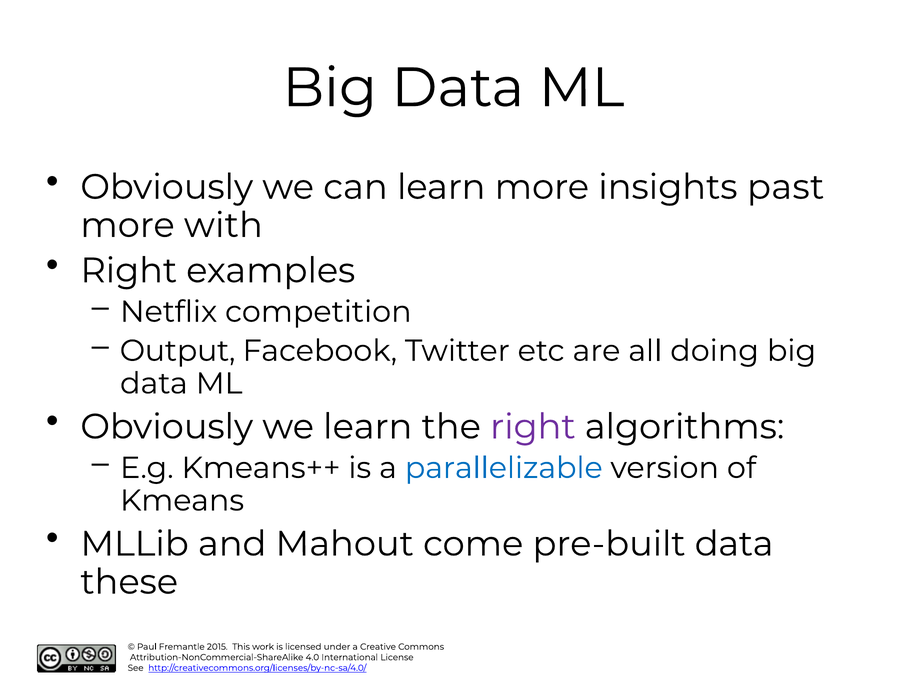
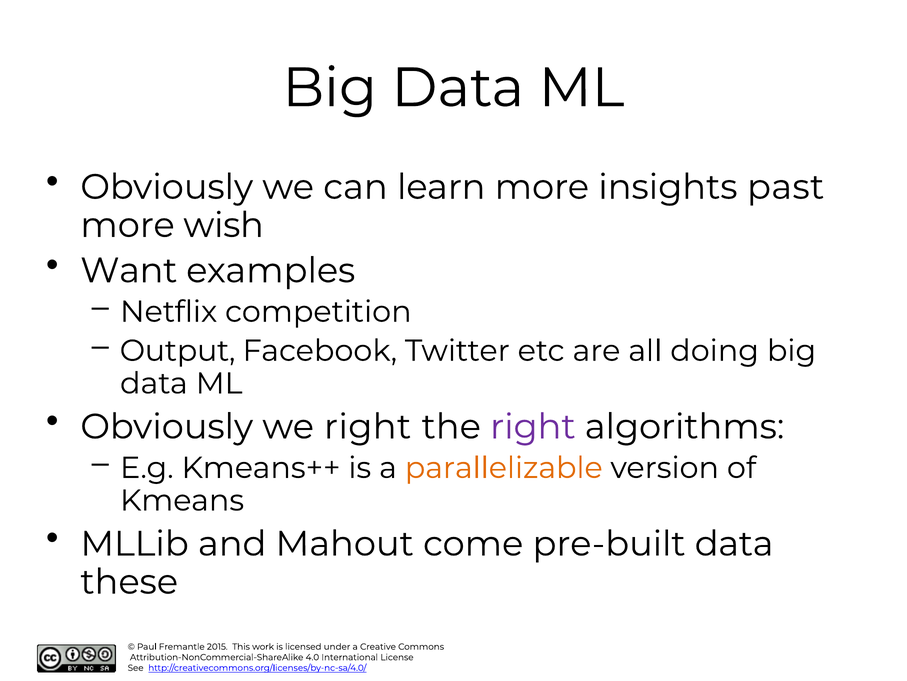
with: with -> wish
Right at (129, 270): Right -> Want
we learn: learn -> right
parallelizable colour: blue -> orange
